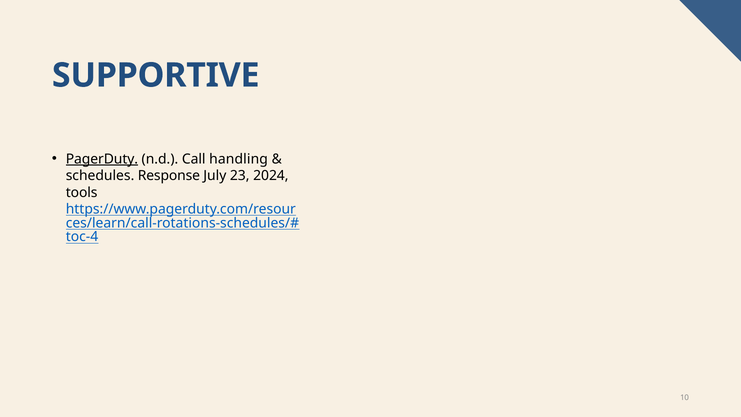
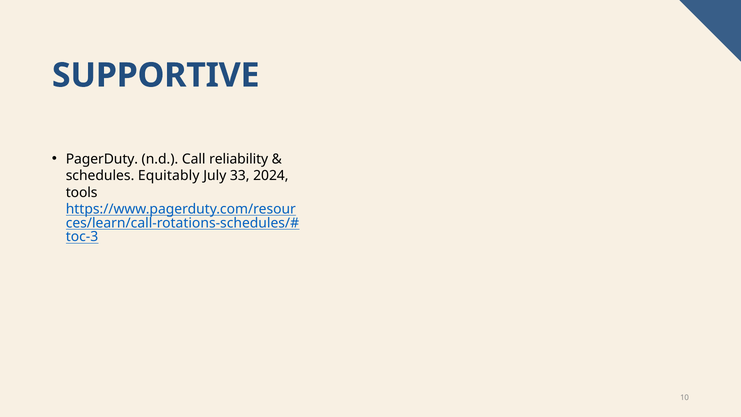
PagerDuty underline: present -> none
handling: handling -> reliability
Response: Response -> Equitably
23: 23 -> 33
toc-4: toc-4 -> toc-3
